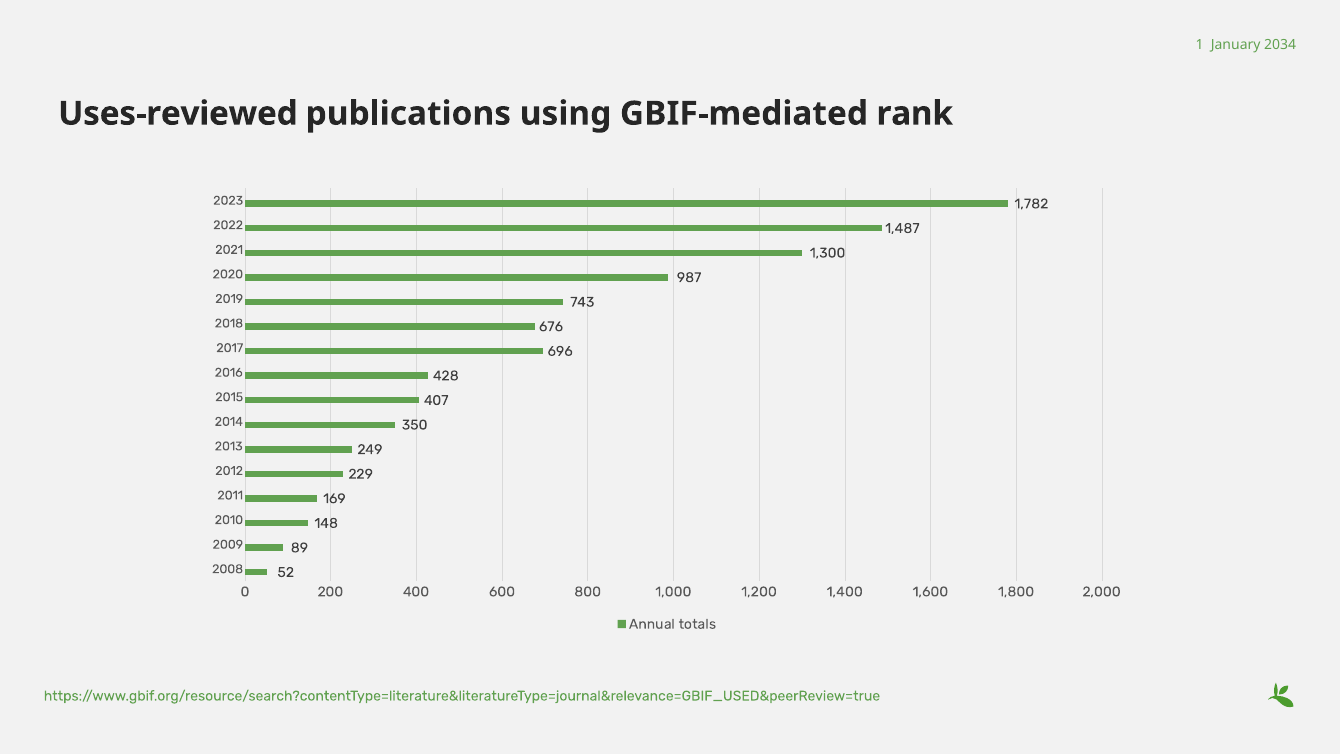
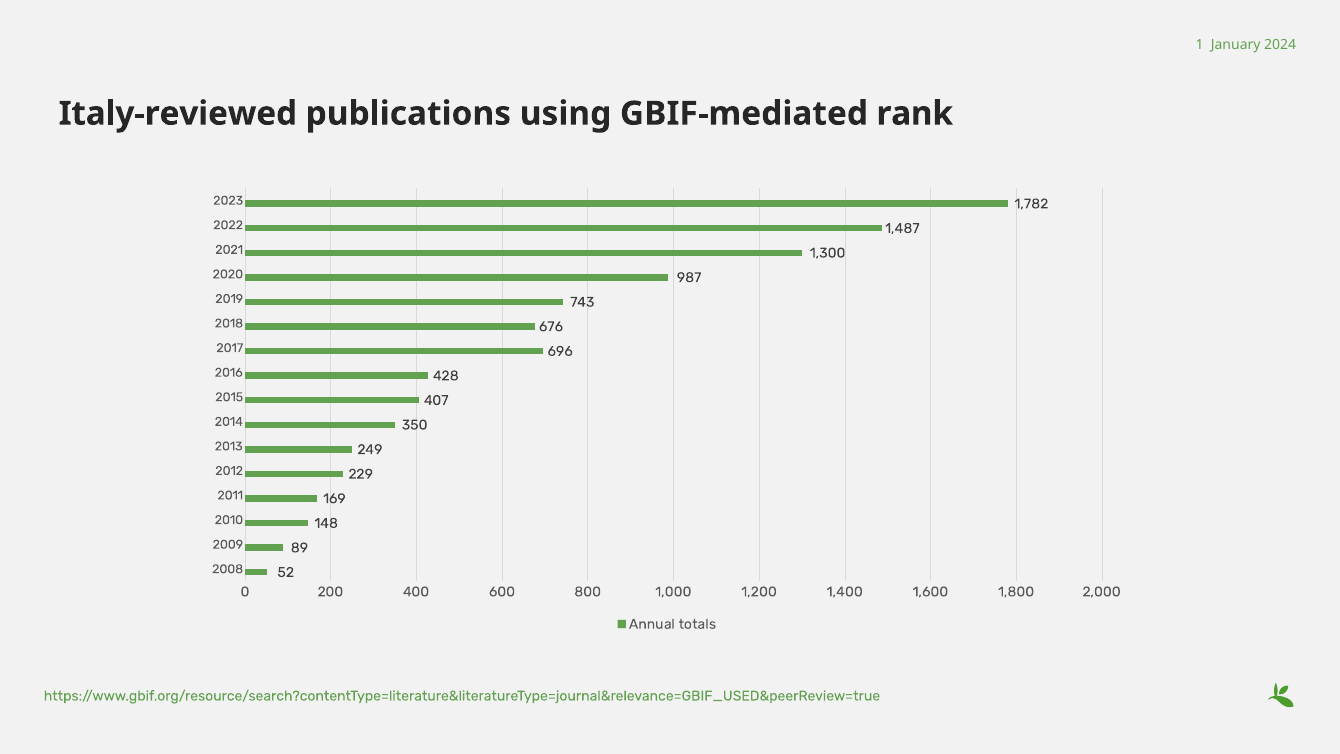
2034: 2034 -> 2024
Uses-reviewed: Uses-reviewed -> Italy-reviewed
